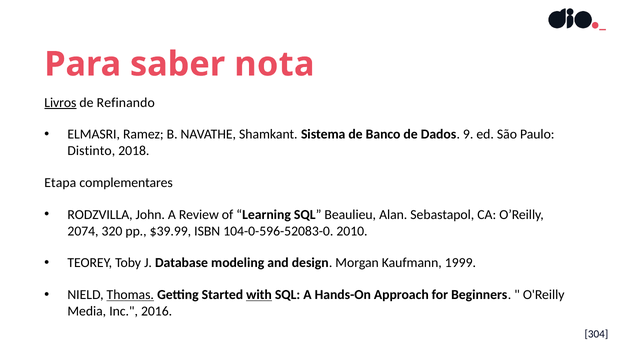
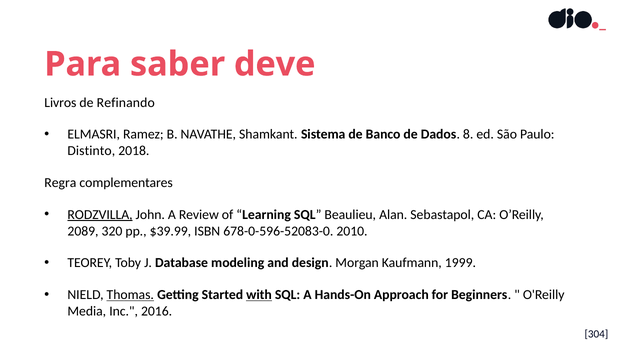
nota: nota -> deve
Livros underline: present -> none
9: 9 -> 8
Etapa: Etapa -> Regra
RODZVILLA underline: none -> present
2074: 2074 -> 2089
104-0-596-52083-0: 104-0-596-52083-0 -> 678-0-596-52083-0
